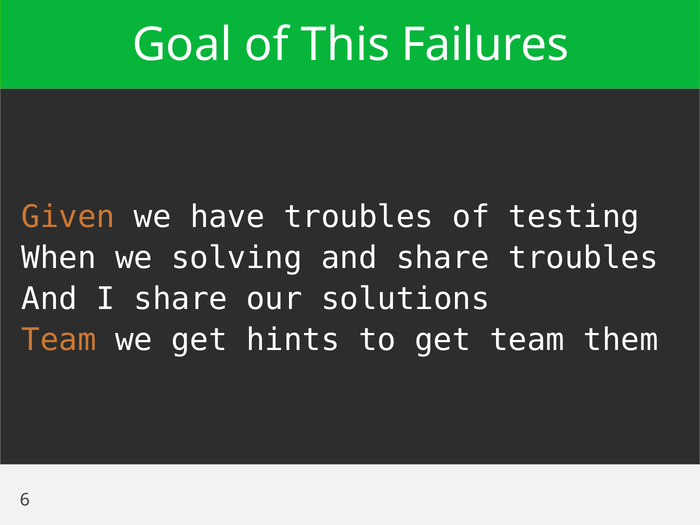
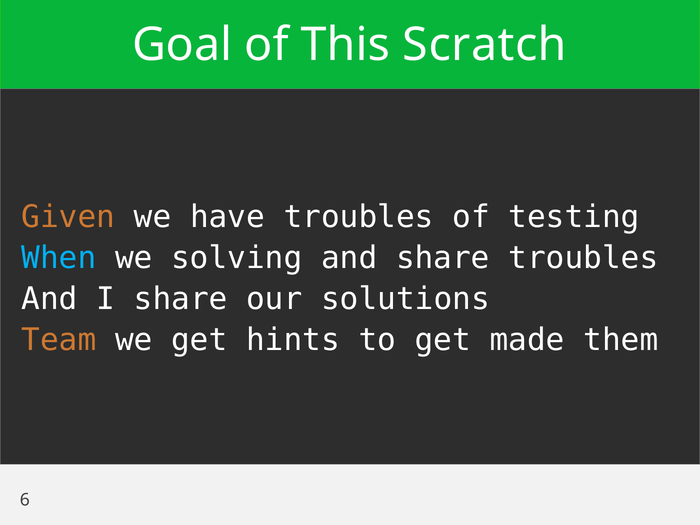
Failures: Failures -> Scratch
When colour: white -> light blue
get team: team -> made
